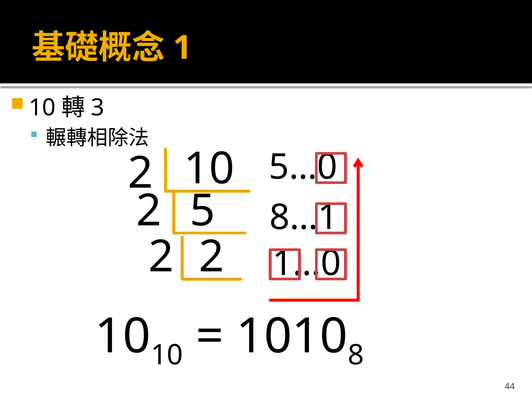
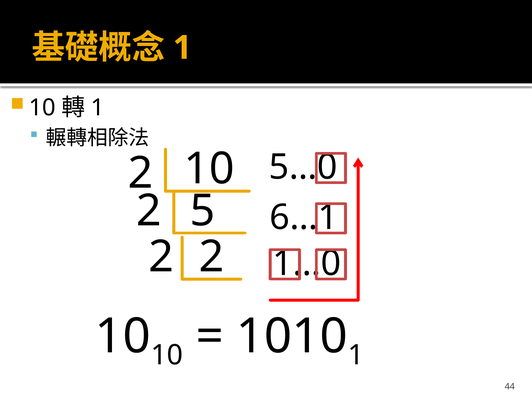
3 at (98, 108): 3 -> 1
8…1: 8…1 -> 6…1
1010 8: 8 -> 1
